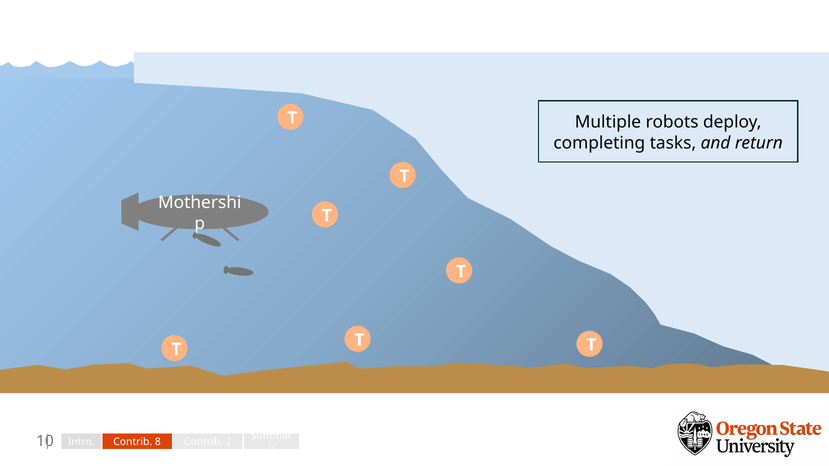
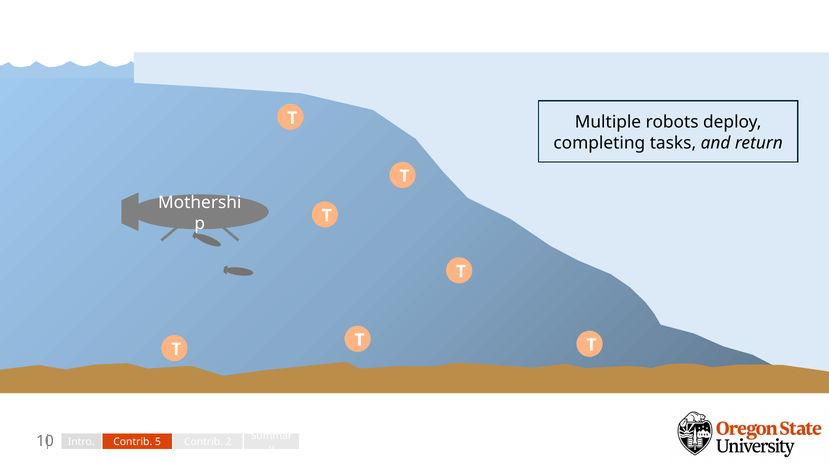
8: 8 -> 5
